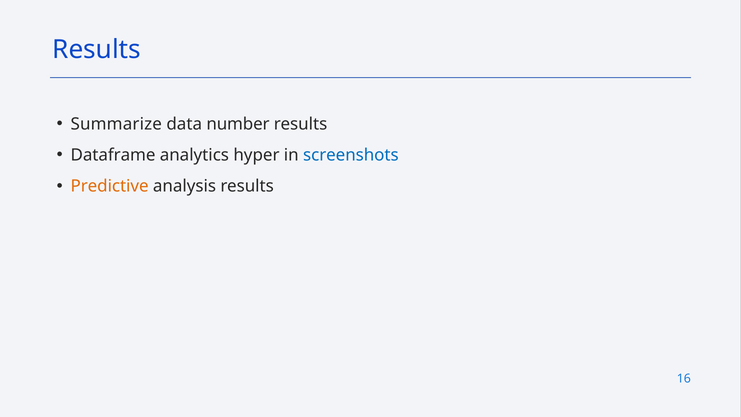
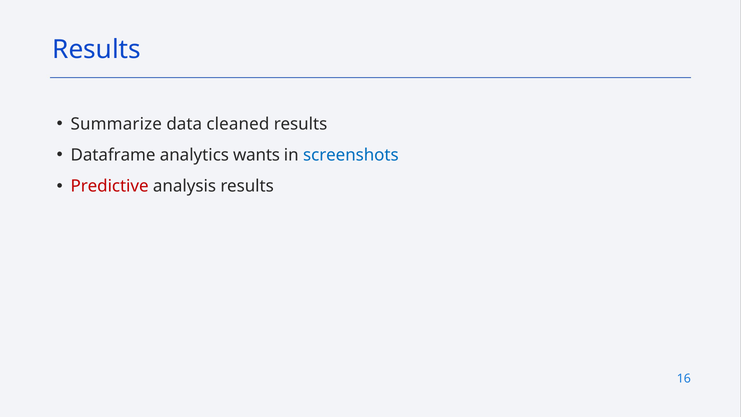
number: number -> cleaned
hyper: hyper -> wants
Predictive colour: orange -> red
